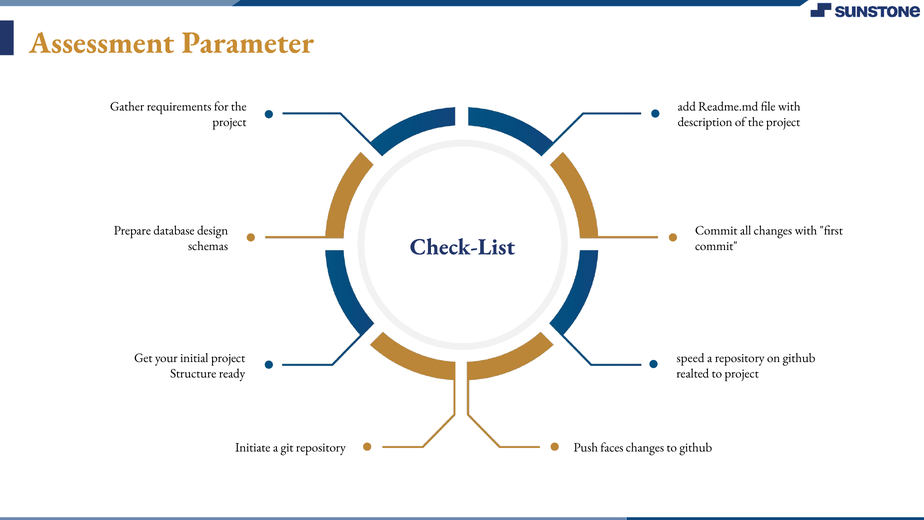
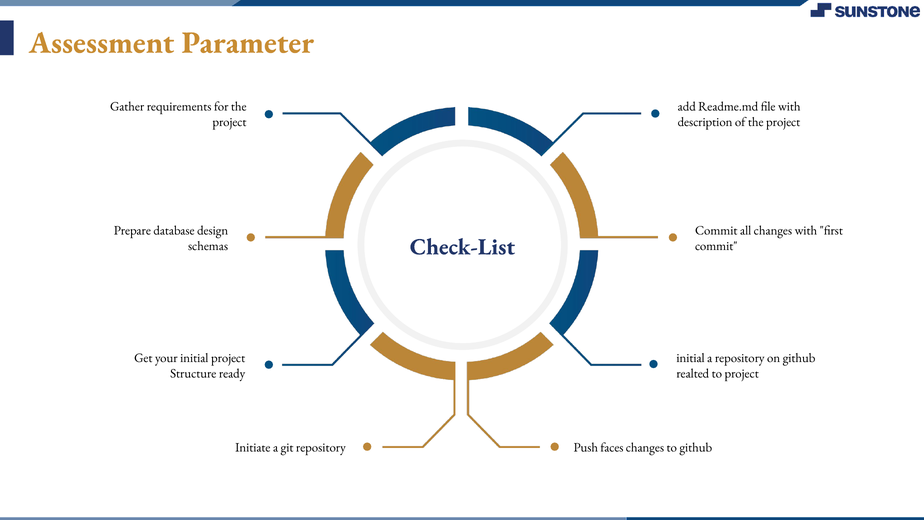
speed at (690, 358): speed -> initial
